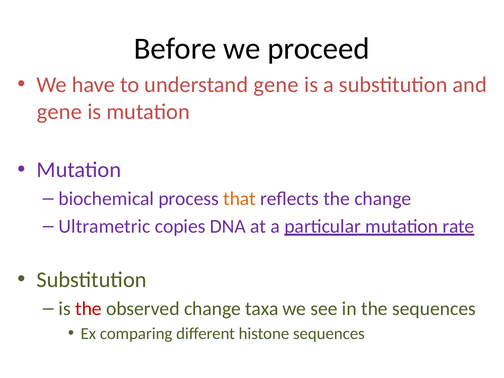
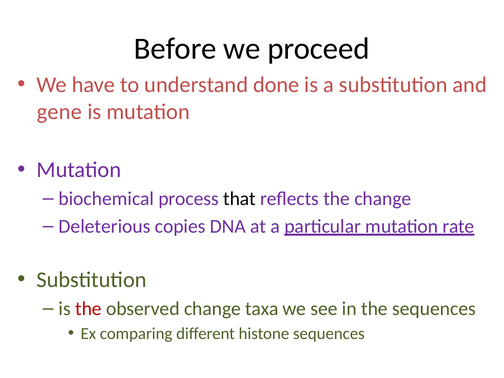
understand gene: gene -> done
that colour: orange -> black
Ultrametric: Ultrametric -> Deleterious
